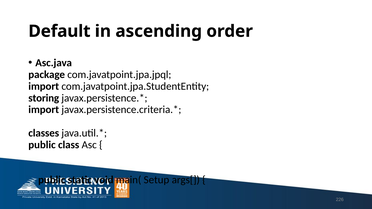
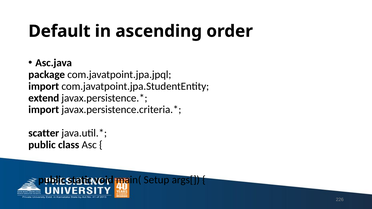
storing: storing -> extend
classes: classes -> scatter
